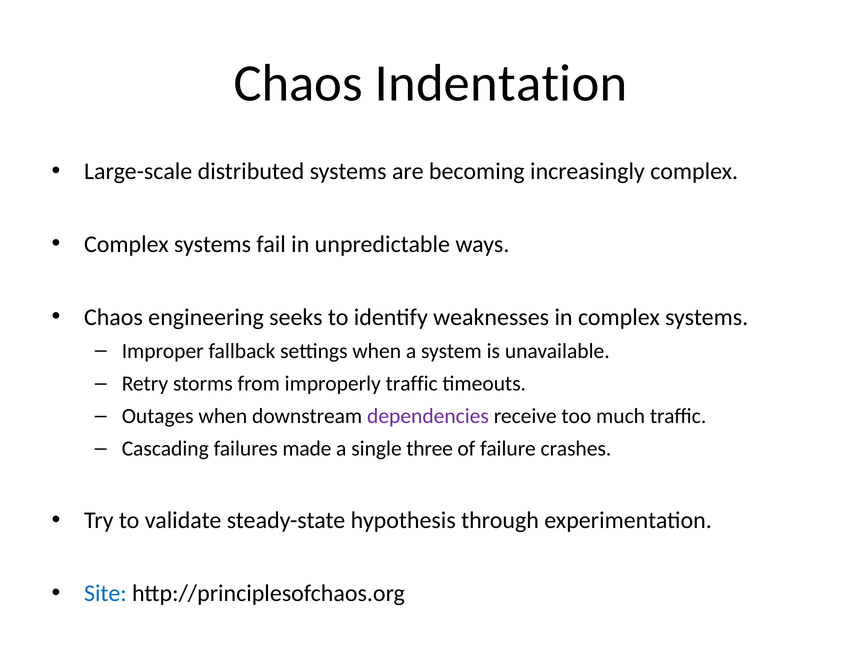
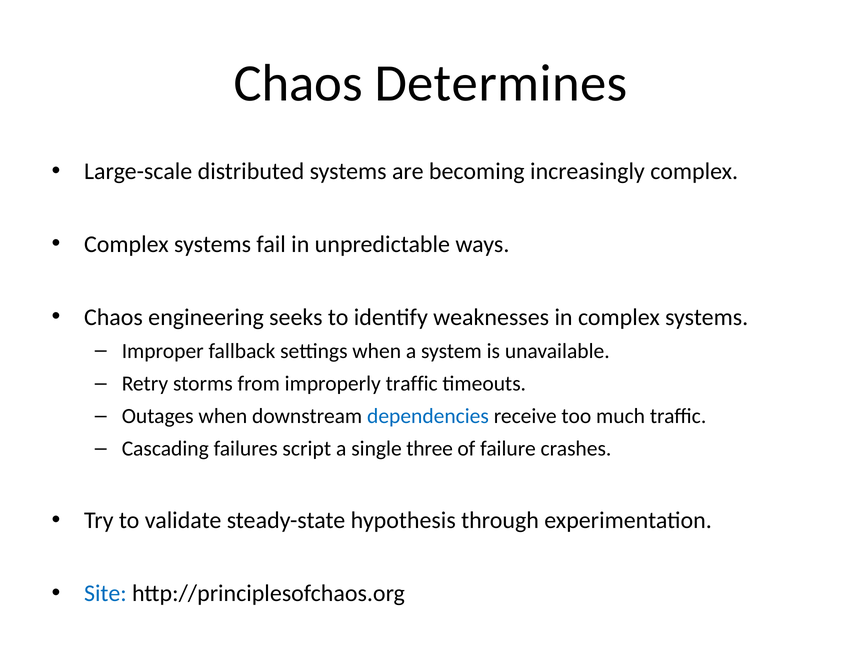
Indentation: Indentation -> Determines
dependencies colour: purple -> blue
made: made -> script
